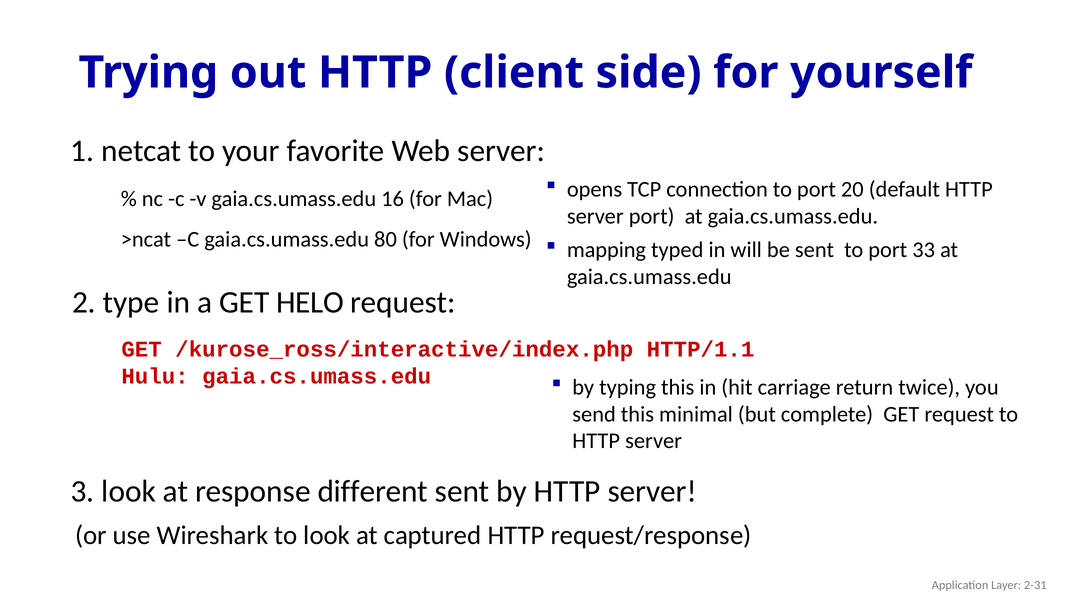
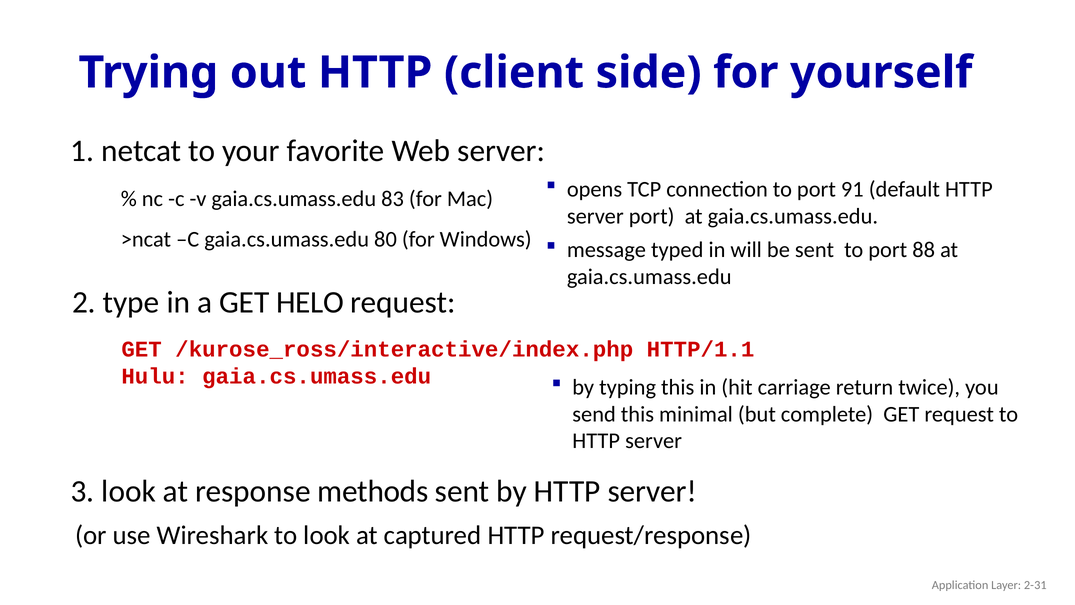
20: 20 -> 91
16: 16 -> 83
mapping: mapping -> message
33: 33 -> 88
different: different -> methods
